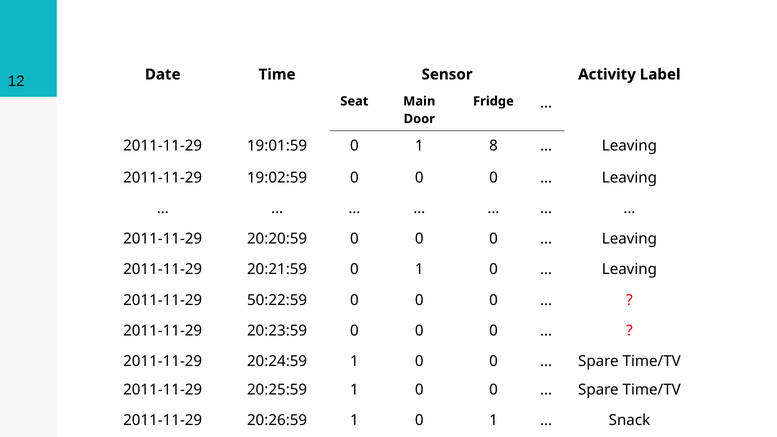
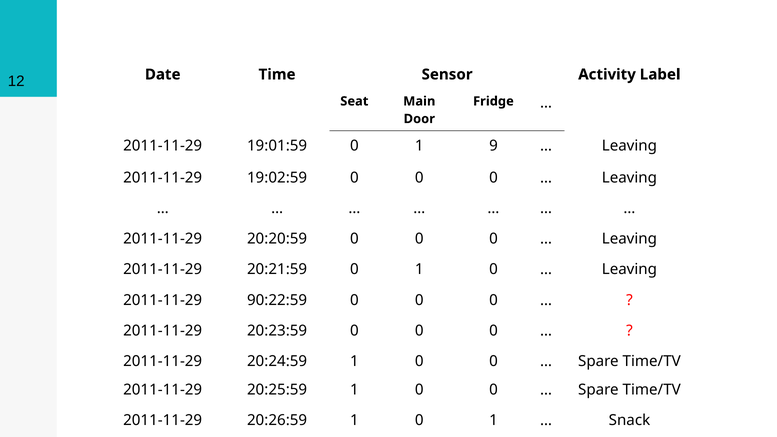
8: 8 -> 9
50:22:59: 50:22:59 -> 90:22:59
